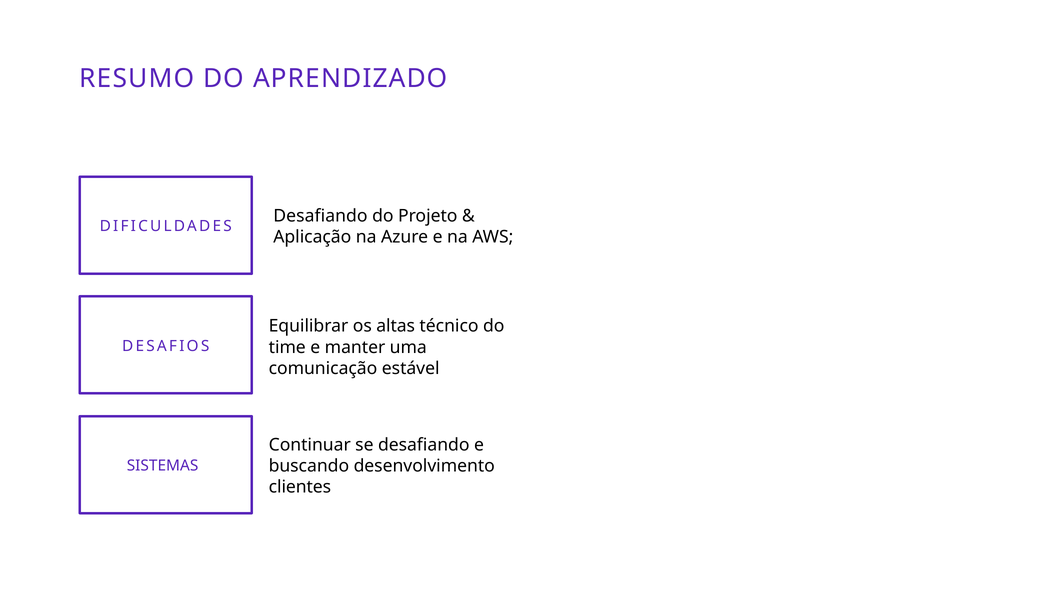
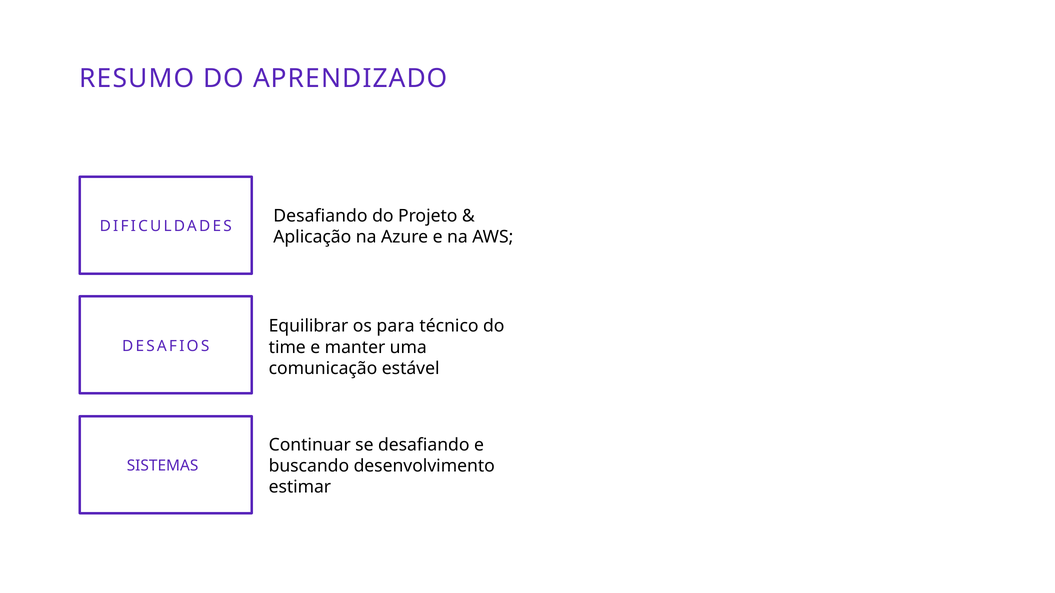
altas: altas -> para
clientes: clientes -> estimar
